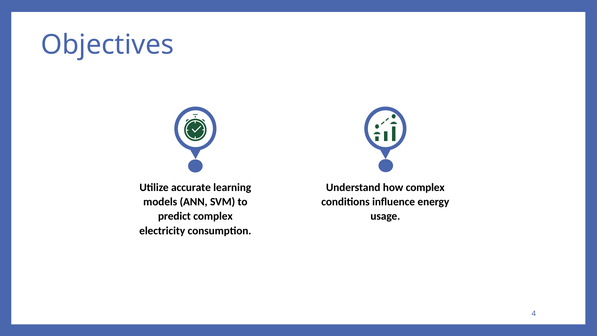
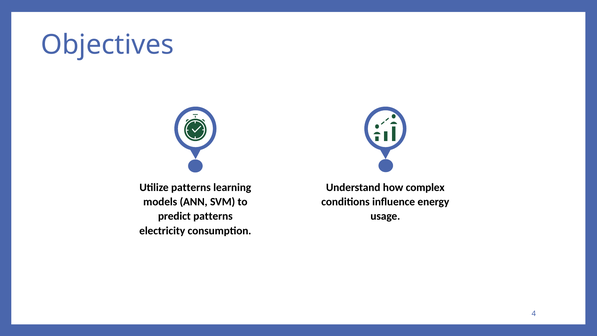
Utilize accurate: accurate -> patterns
predict complex: complex -> patterns
